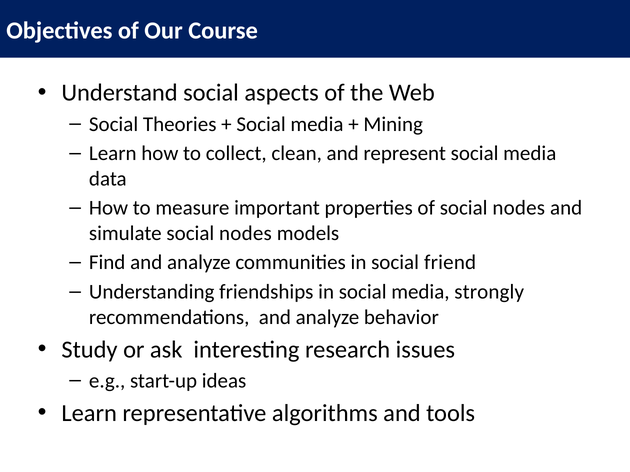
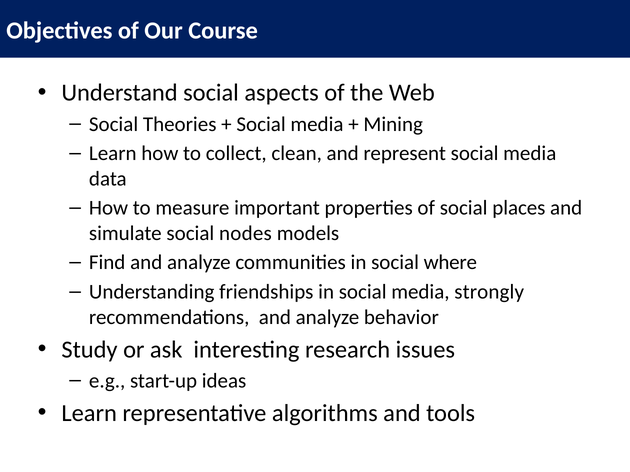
of social nodes: nodes -> places
friend: friend -> where
